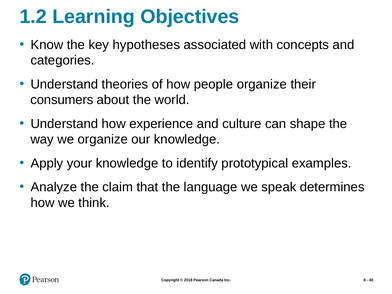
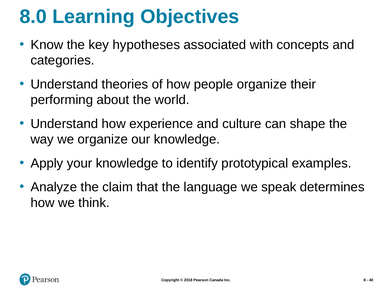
1.2: 1.2 -> 8.0
consumers: consumers -> performing
